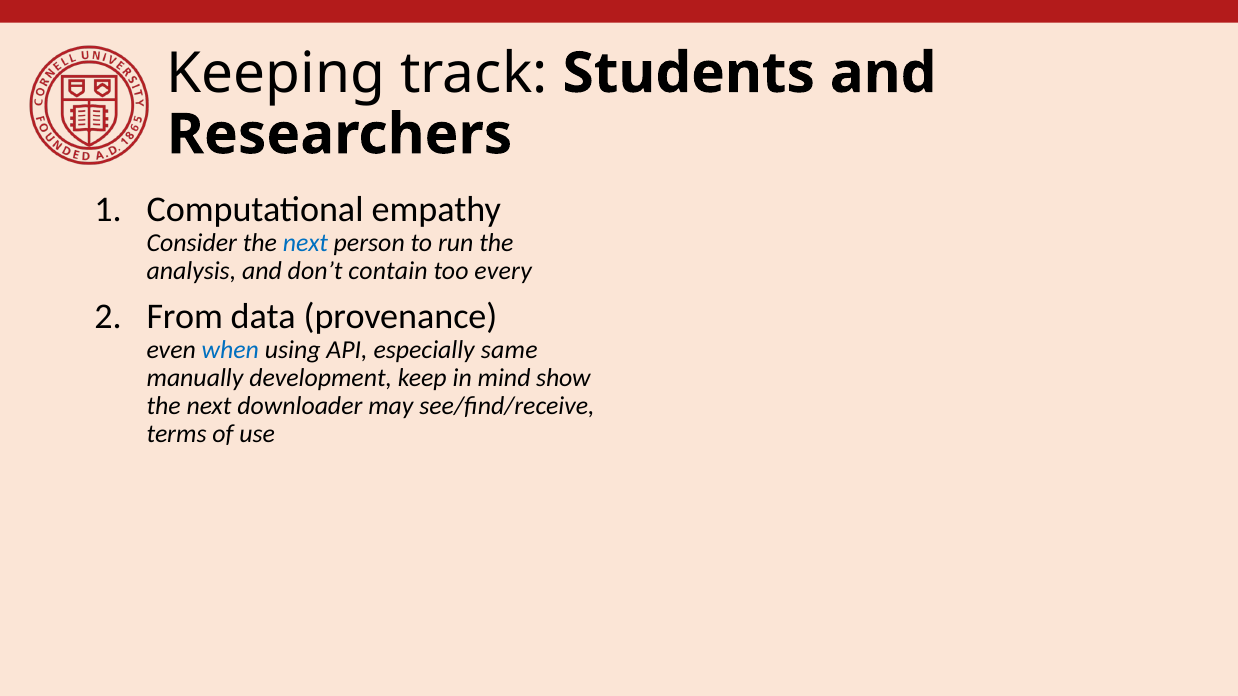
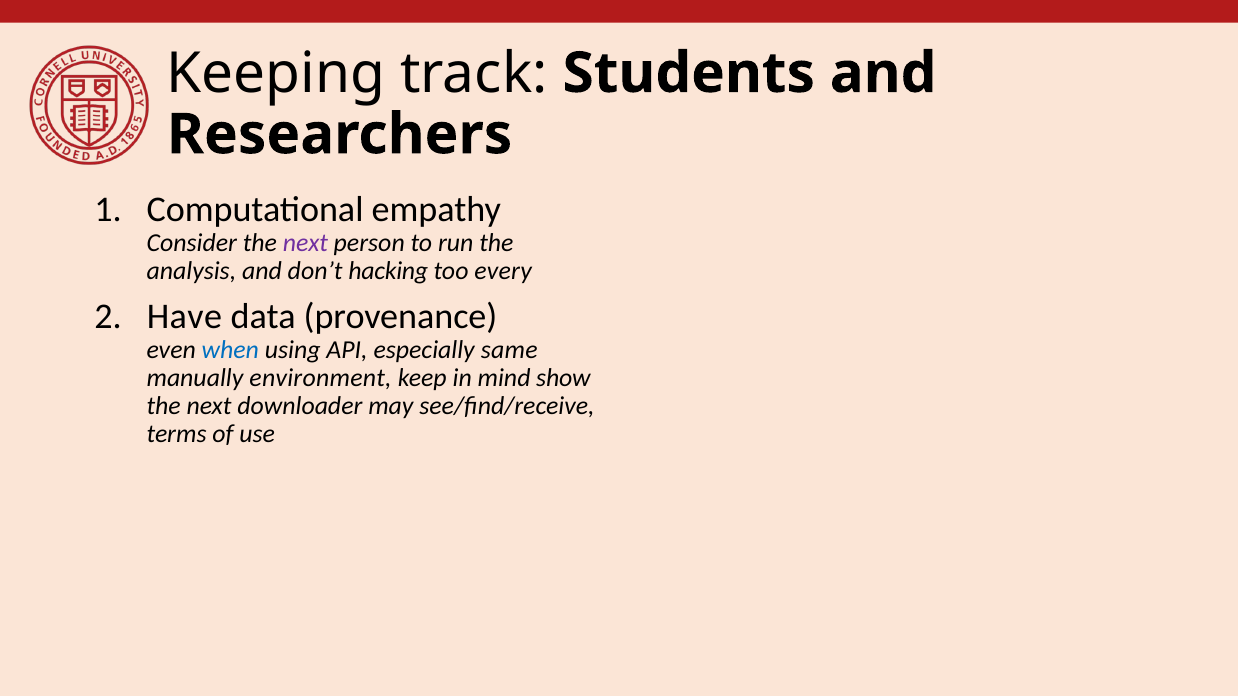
next at (306, 243) colour: blue -> purple
contain: contain -> hacking
From: From -> Have
development: development -> environment
